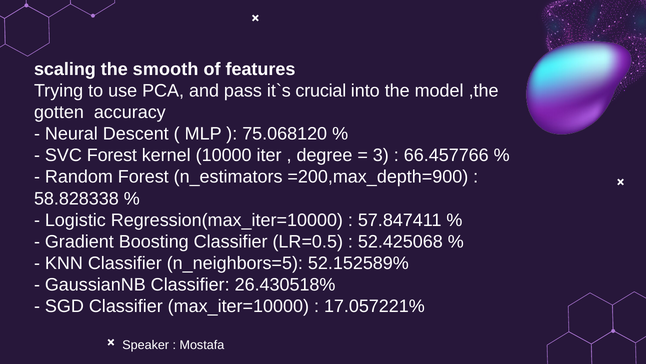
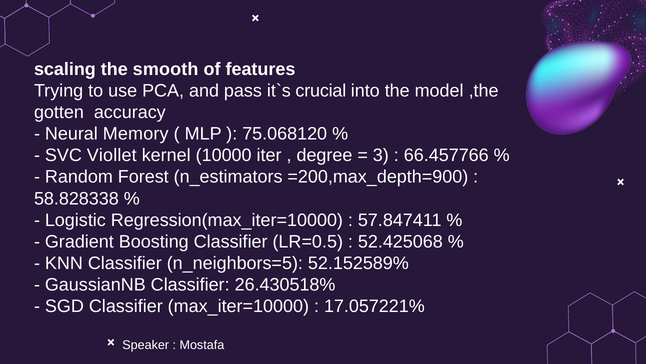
Descent: Descent -> Memory
SVC Forest: Forest -> Viollet
